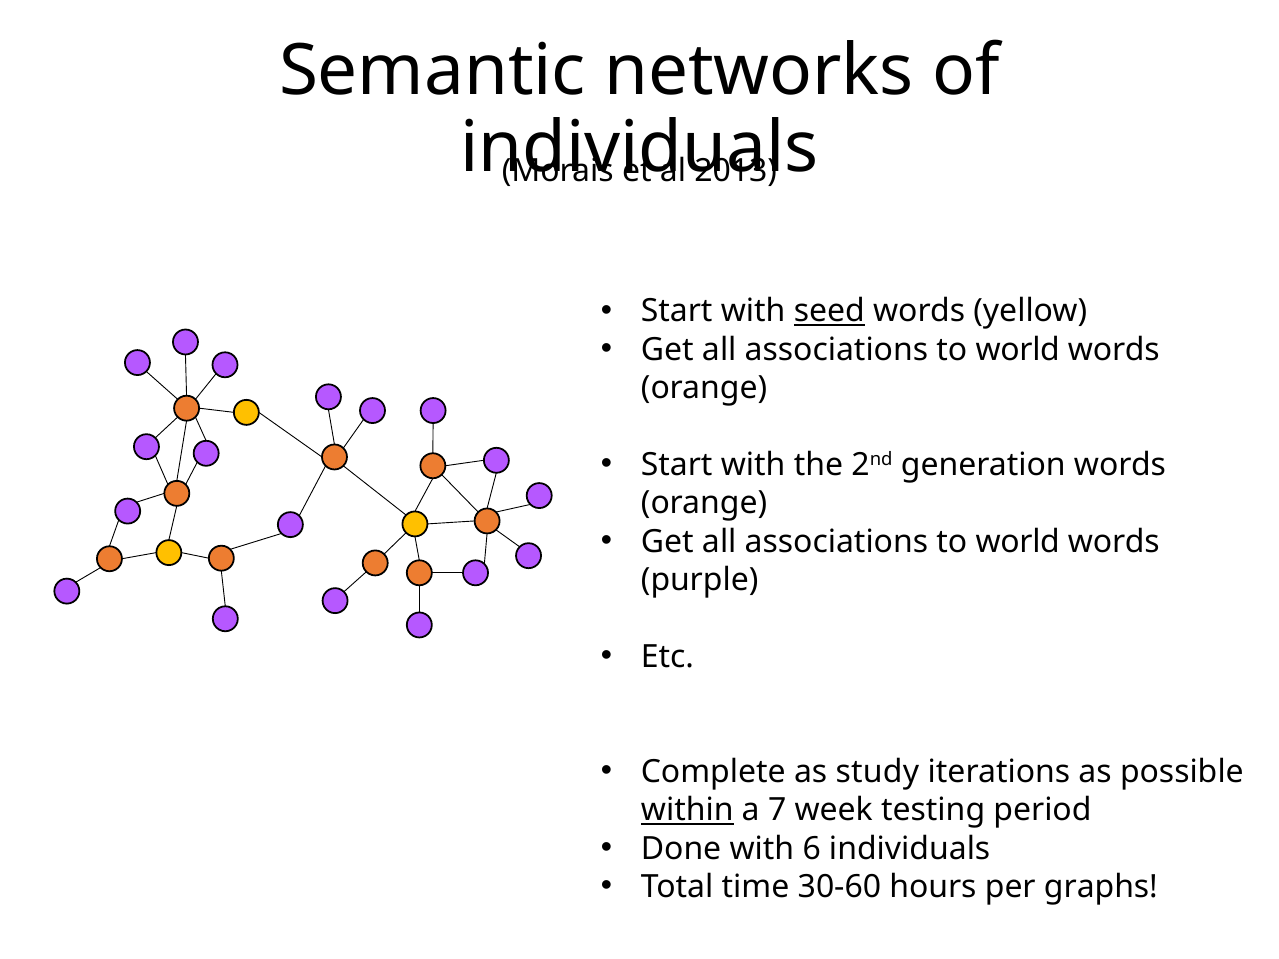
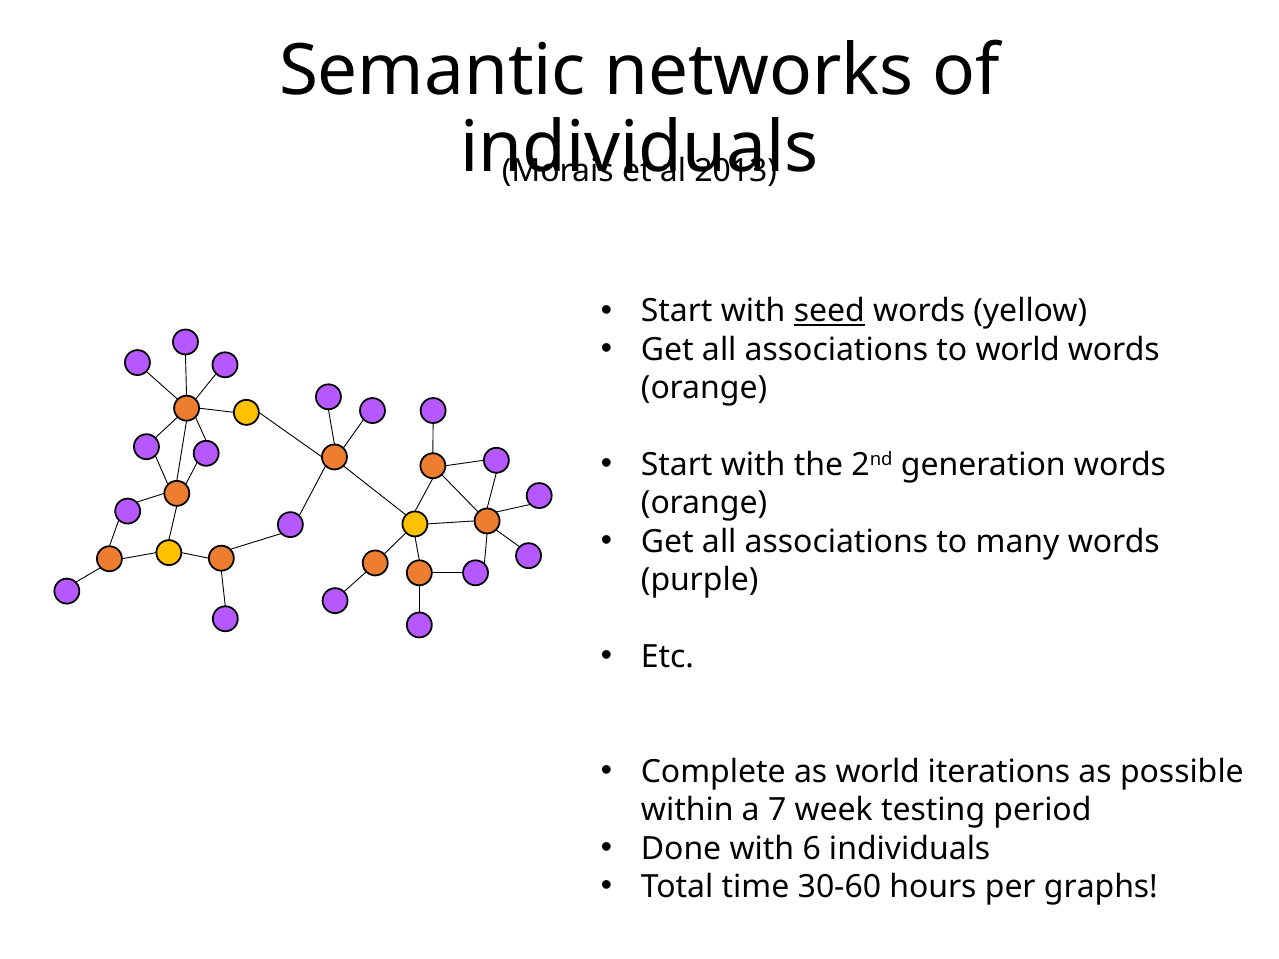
world at (1018, 542): world -> many
as study: study -> world
within underline: present -> none
